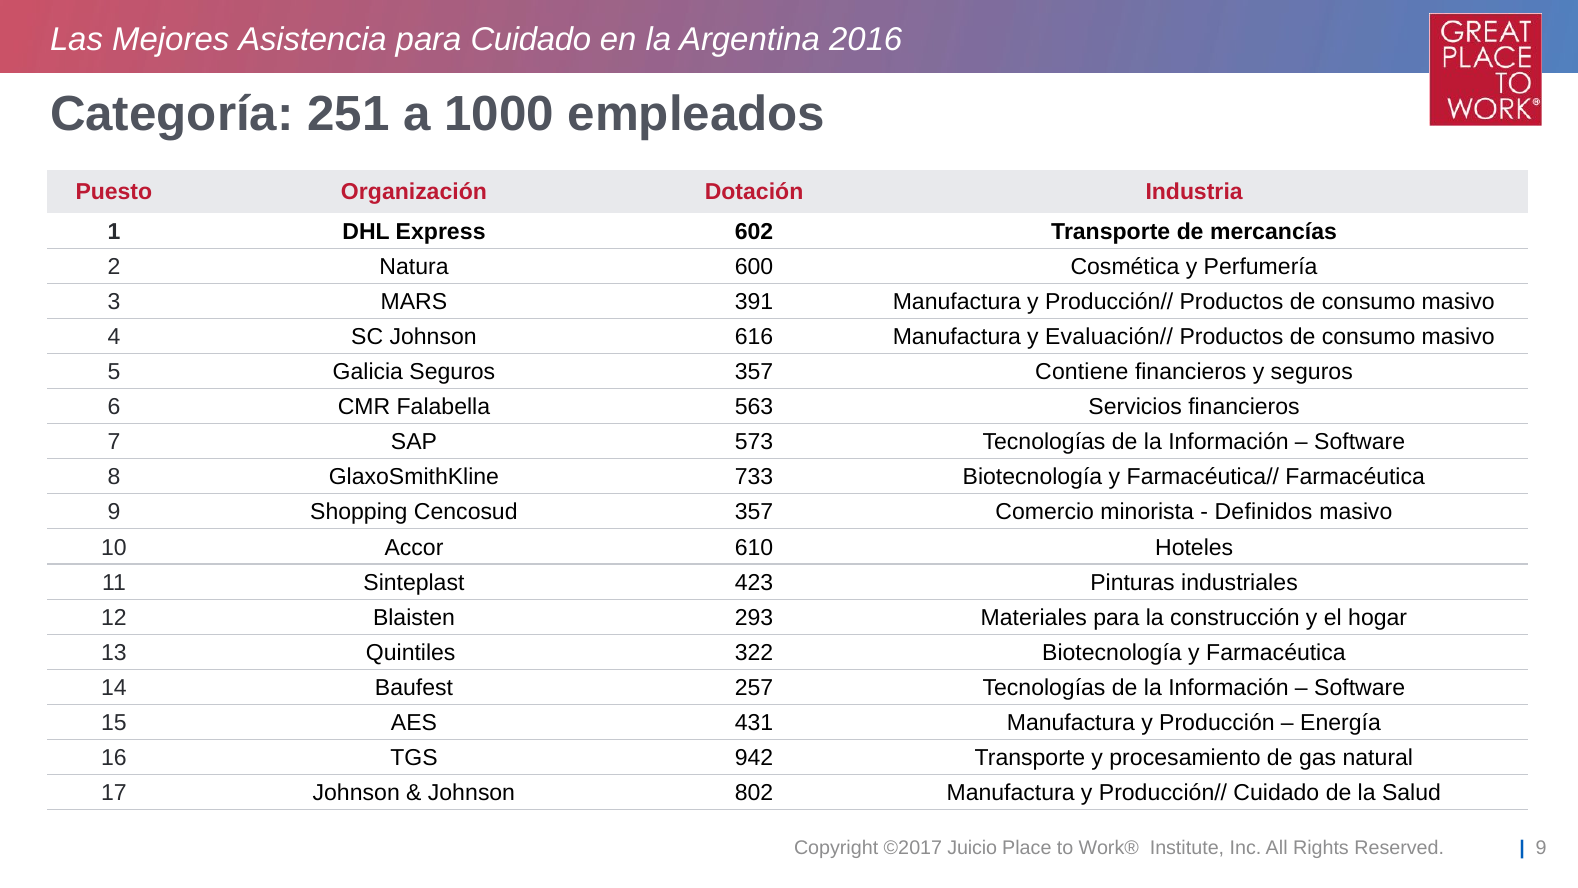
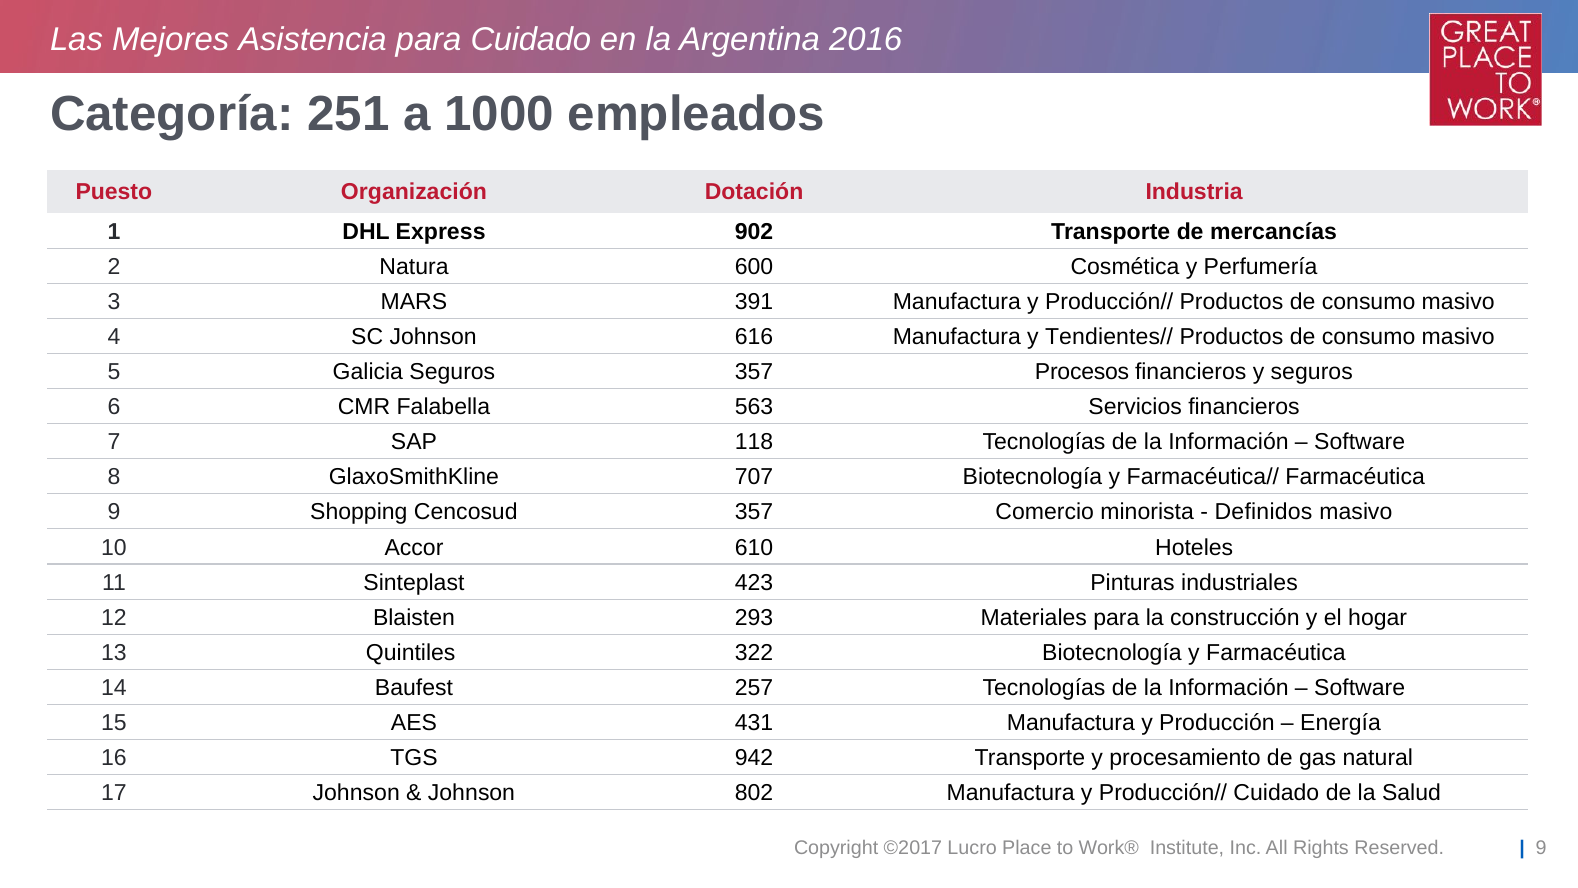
602: 602 -> 902
Evaluación//: Evaluación// -> Tendientes//
Contiene: Contiene -> Procesos
573: 573 -> 118
733: 733 -> 707
Juicio: Juicio -> Lucro
